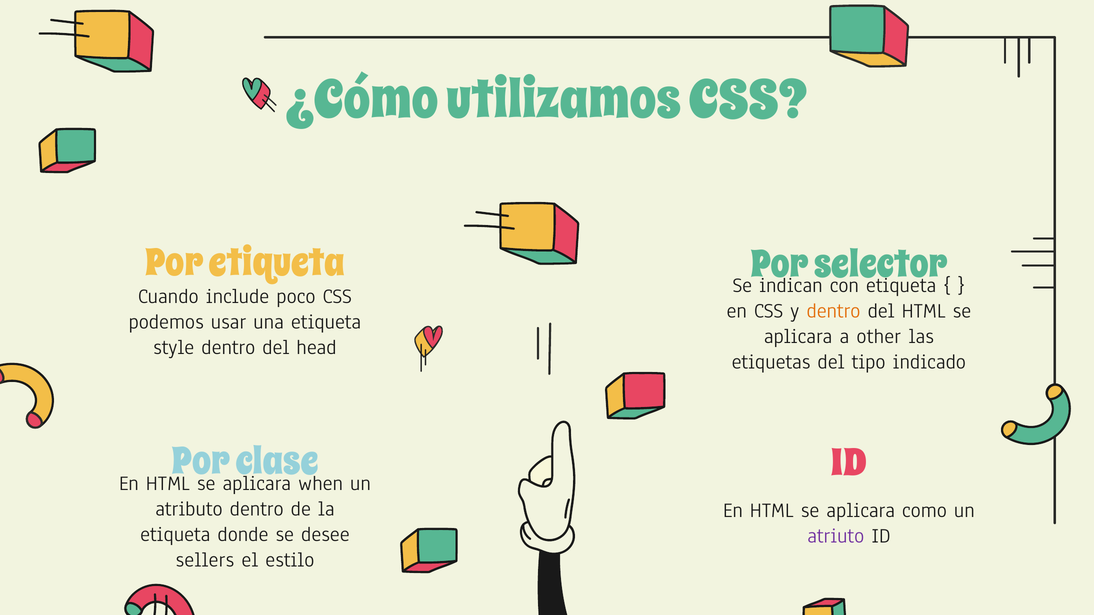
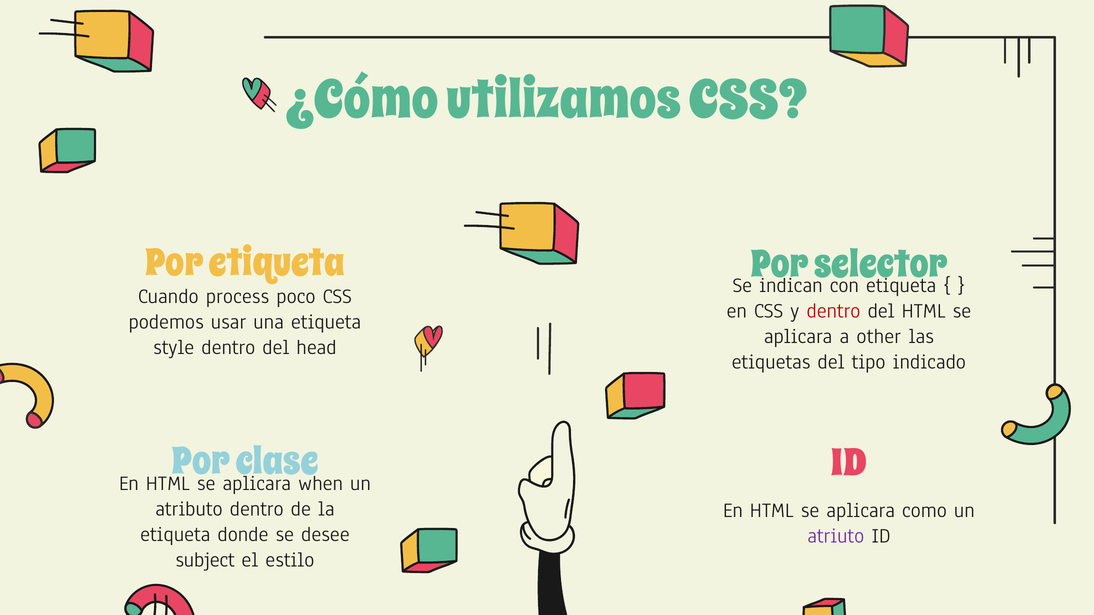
include: include -> process
dentro at (833, 311) colour: orange -> red
sellers: sellers -> subject
